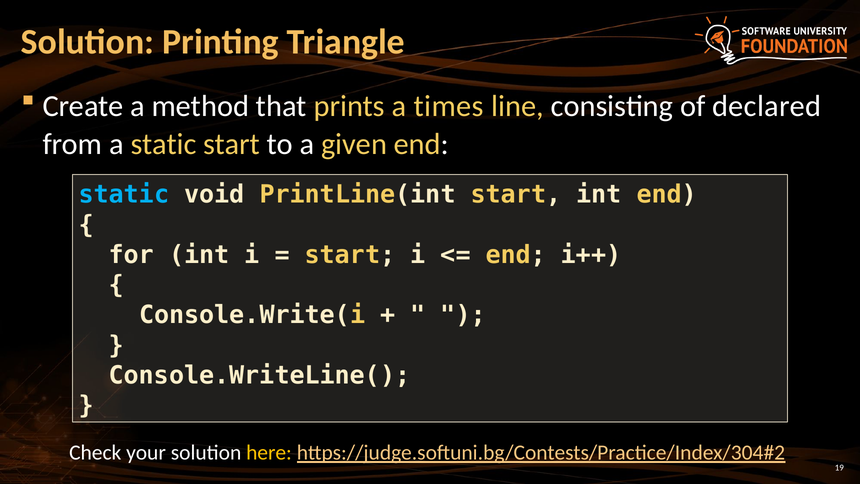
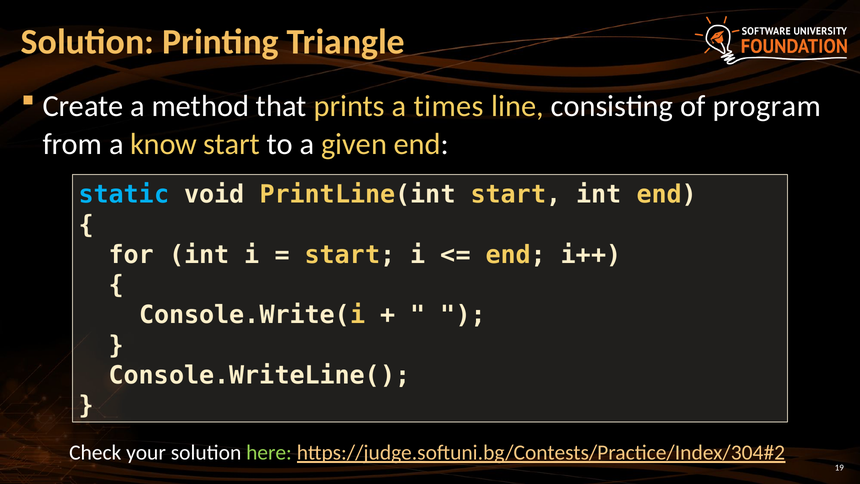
declared: declared -> program
a static: static -> know
here colour: yellow -> light green
